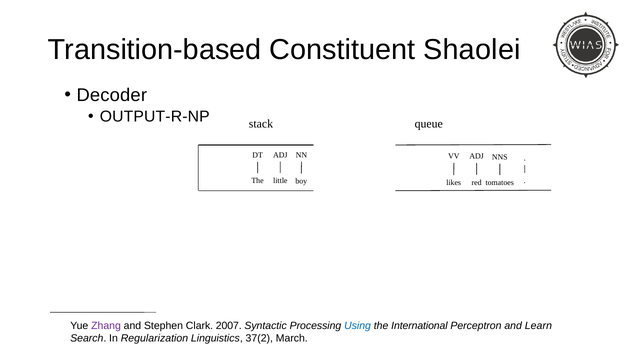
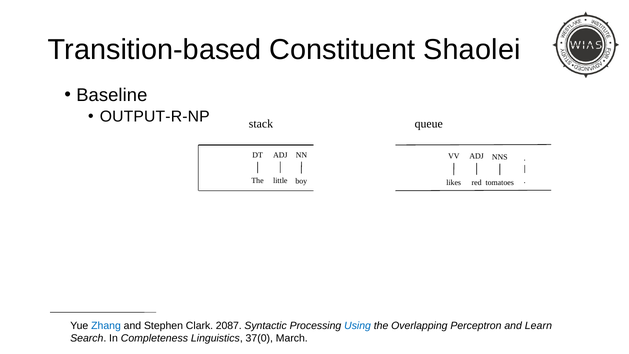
Decoder: Decoder -> Baseline
Zhang colour: purple -> blue
2007: 2007 -> 2087
International: International -> Overlapping
Regularization: Regularization -> Completeness
37(2: 37(2 -> 37(0
